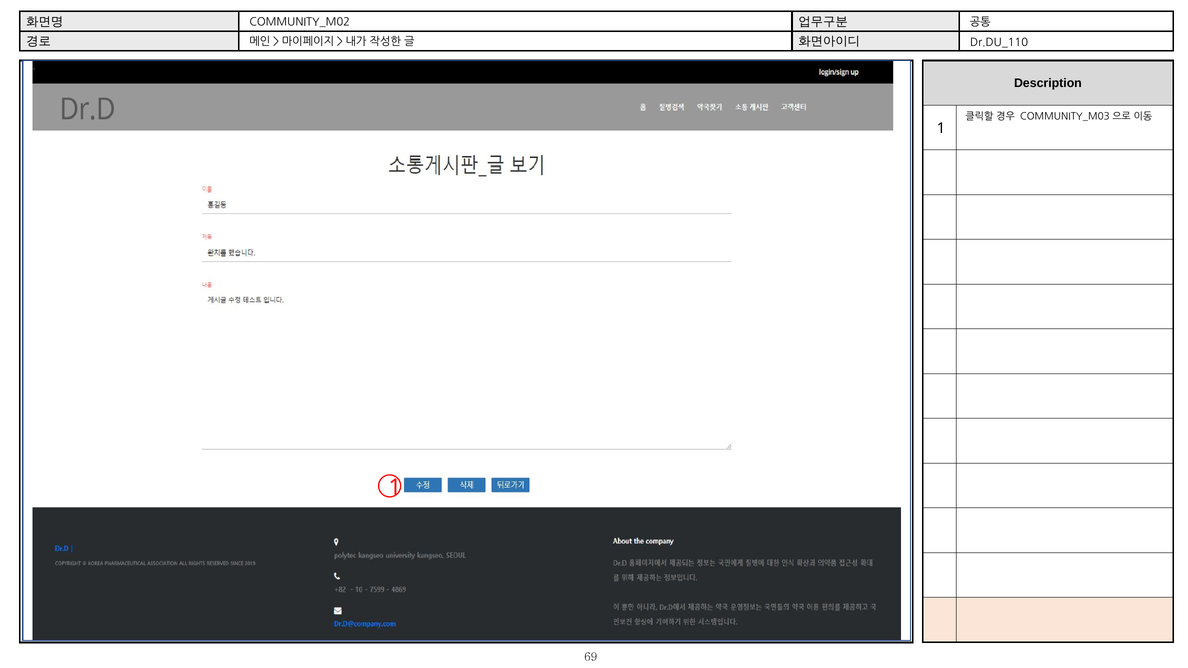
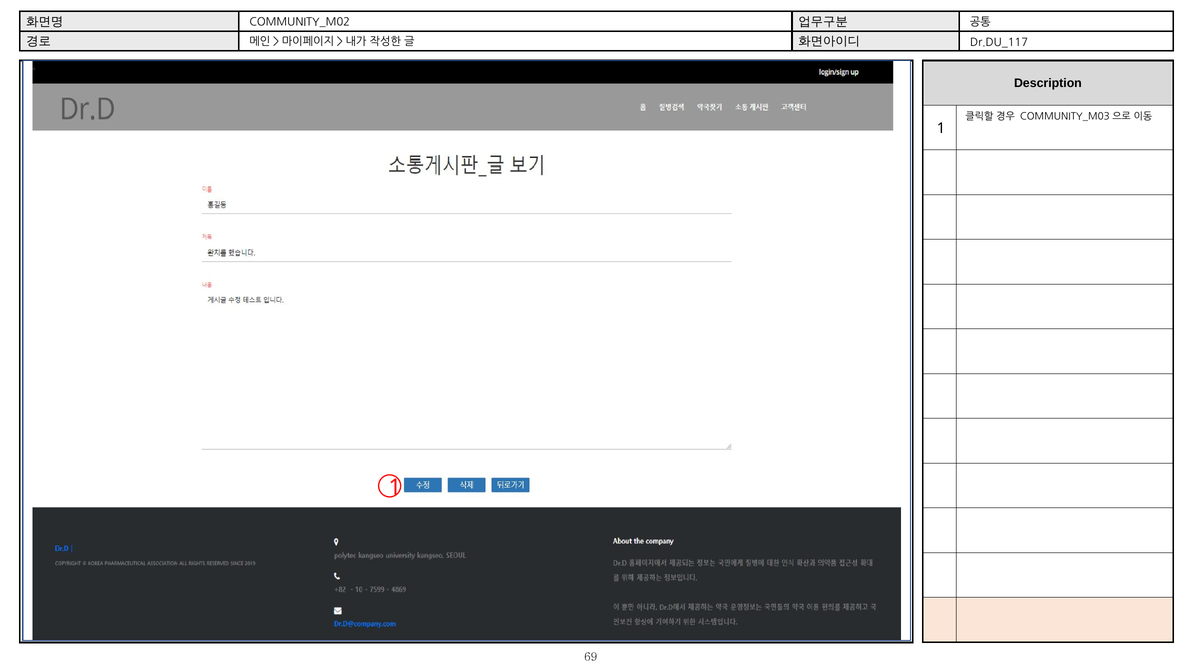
Dr.DU_110: Dr.DU_110 -> Dr.DU_117
